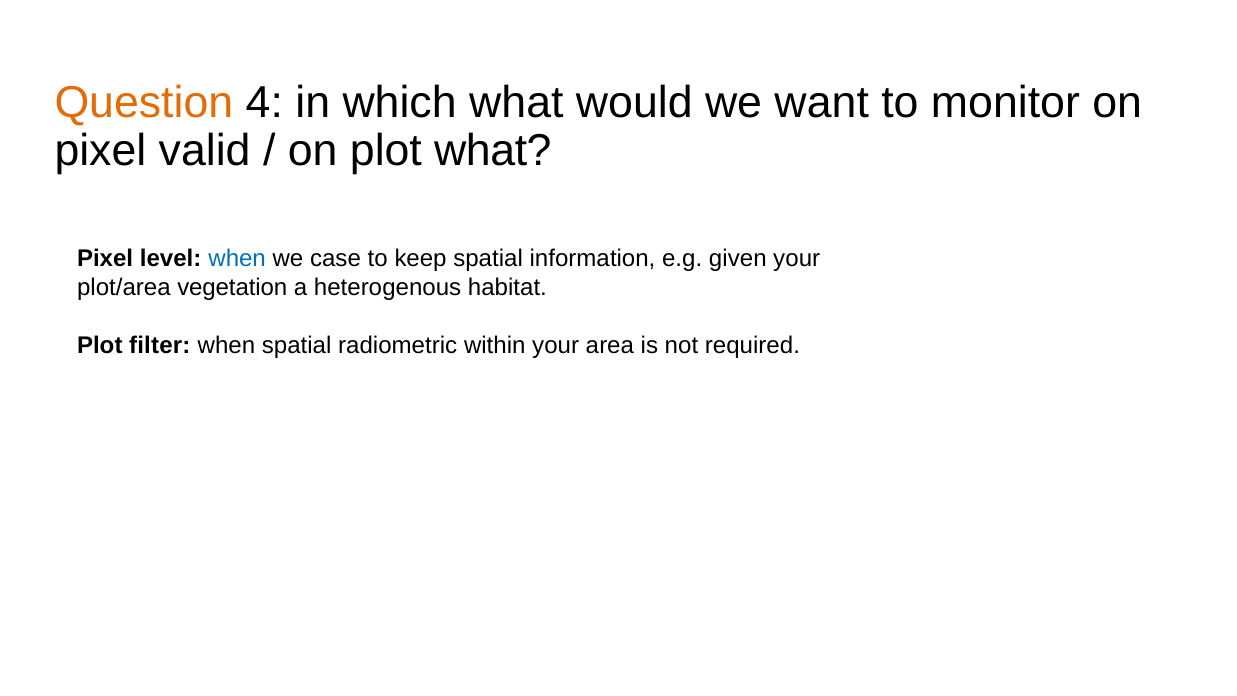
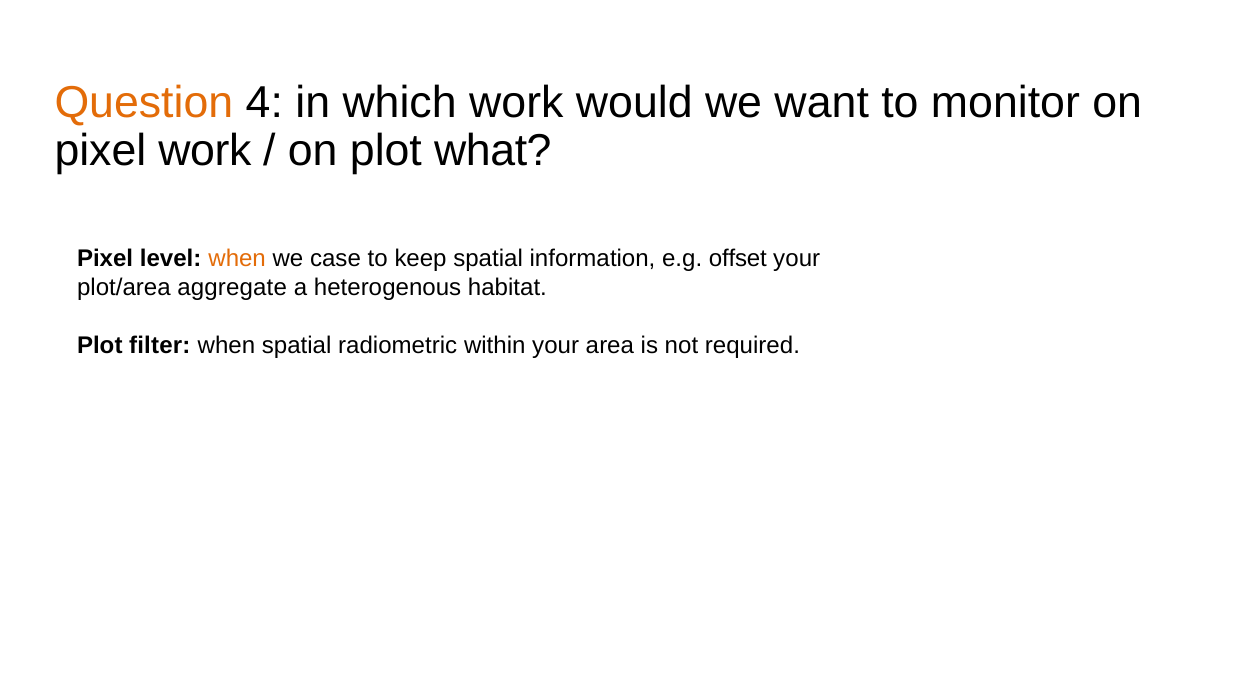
which what: what -> work
pixel valid: valid -> work
when at (237, 258) colour: blue -> orange
given: given -> offset
vegetation: vegetation -> aggregate
